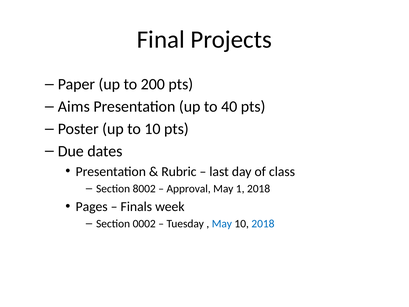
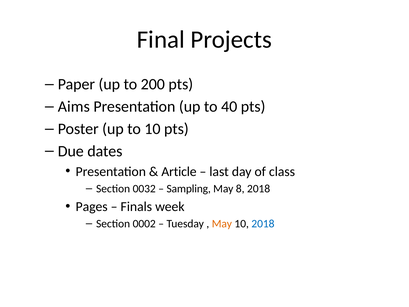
Rubric: Rubric -> Article
8002: 8002 -> 0032
Approval: Approval -> Sampling
1: 1 -> 8
May at (222, 224) colour: blue -> orange
